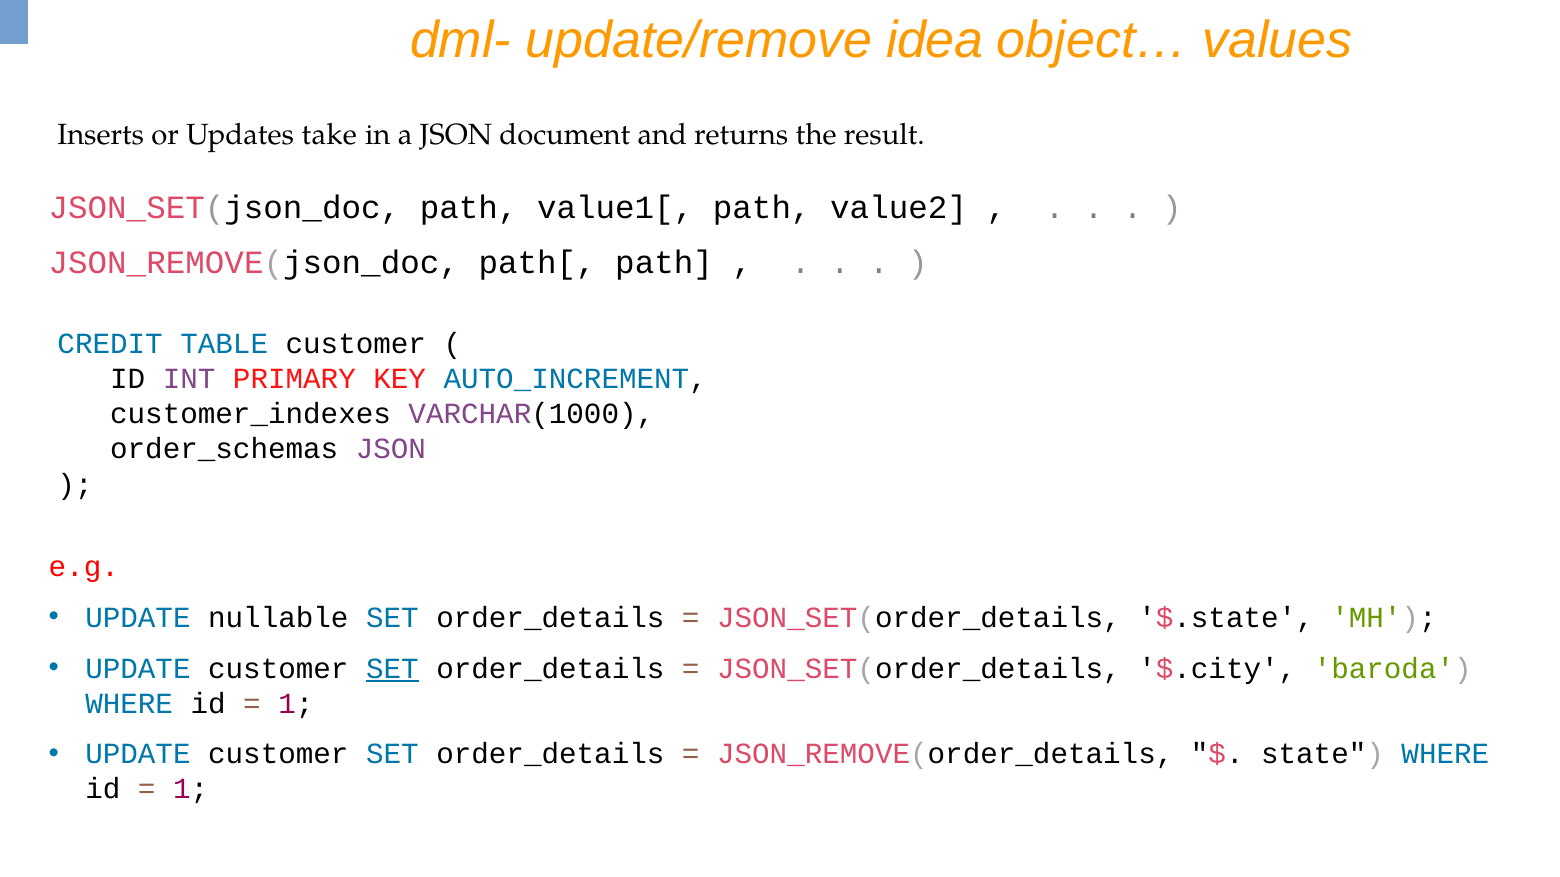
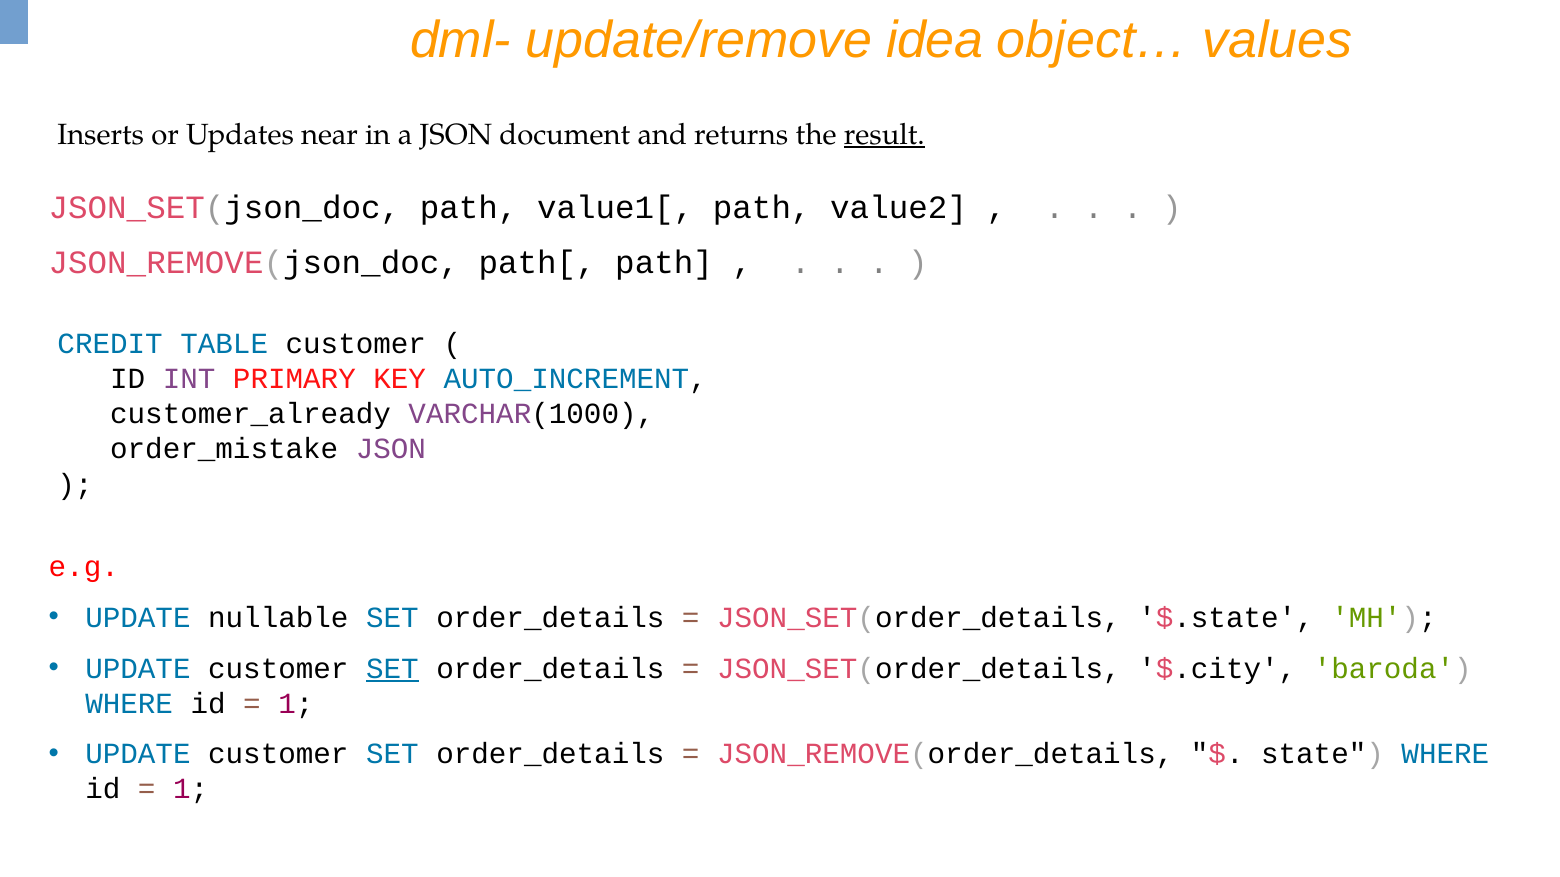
take: take -> near
result underline: none -> present
customer_indexes: customer_indexes -> customer_already
order_schemas: order_schemas -> order_mistake
